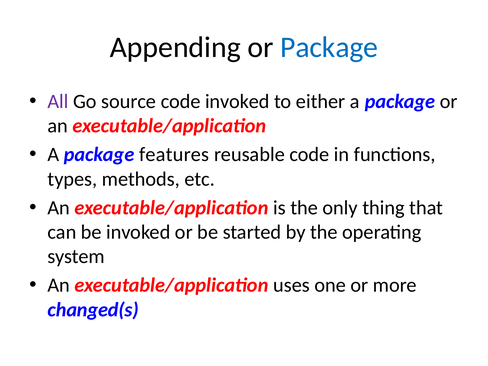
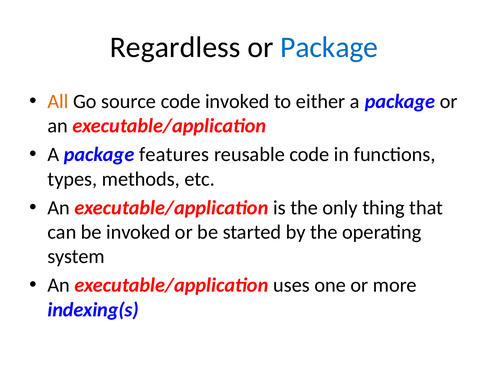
Appending: Appending -> Regardless
All colour: purple -> orange
changed(s: changed(s -> indexing(s
